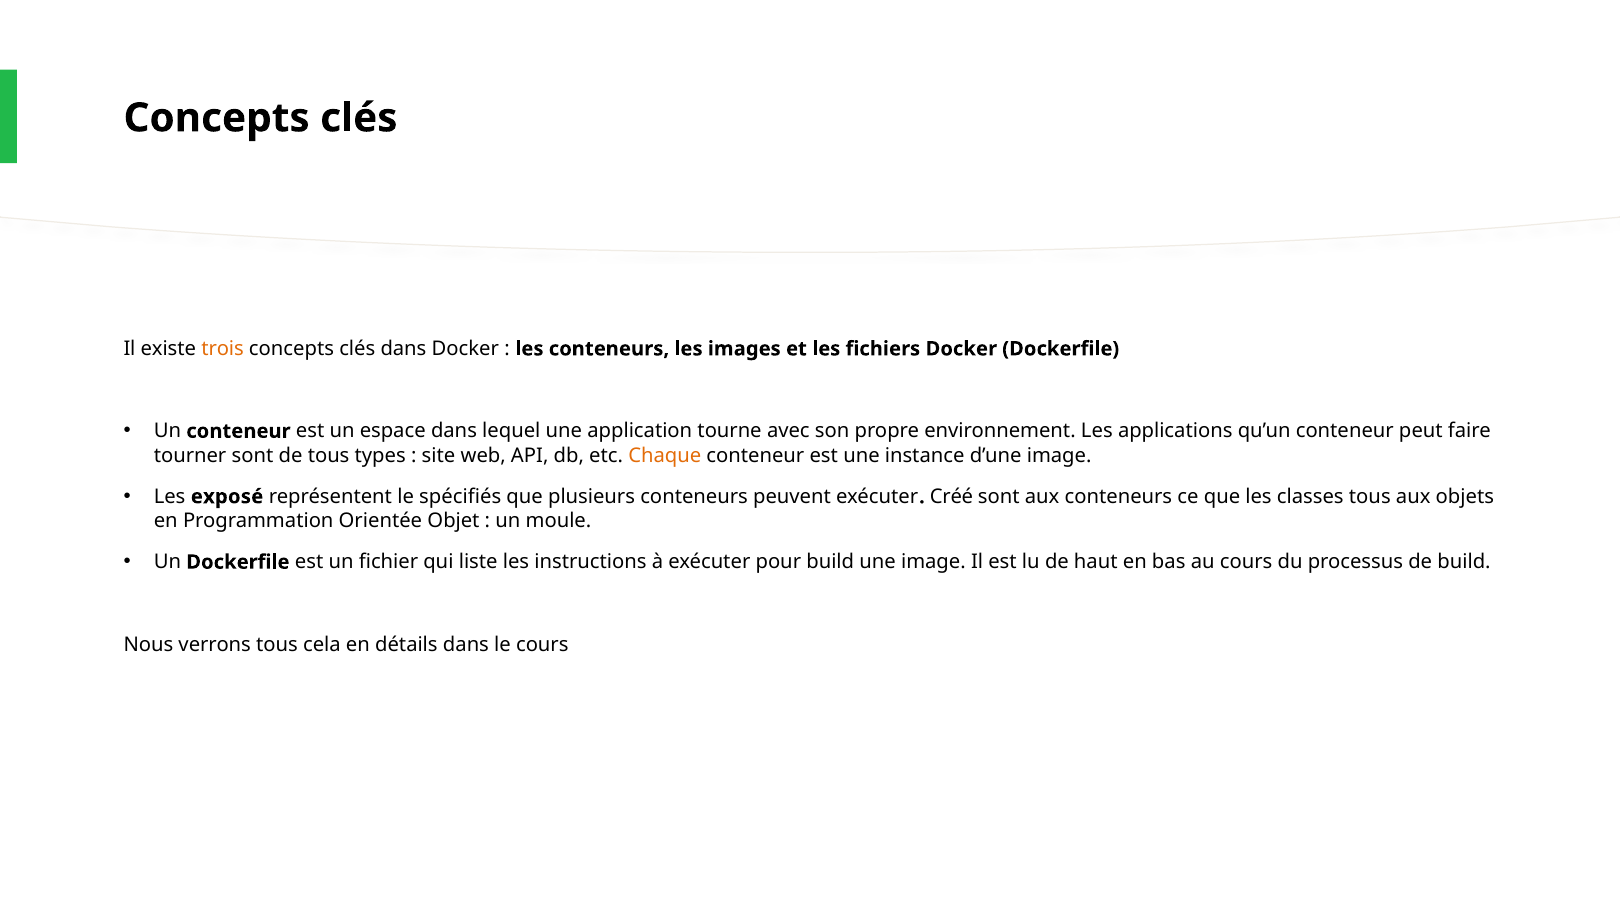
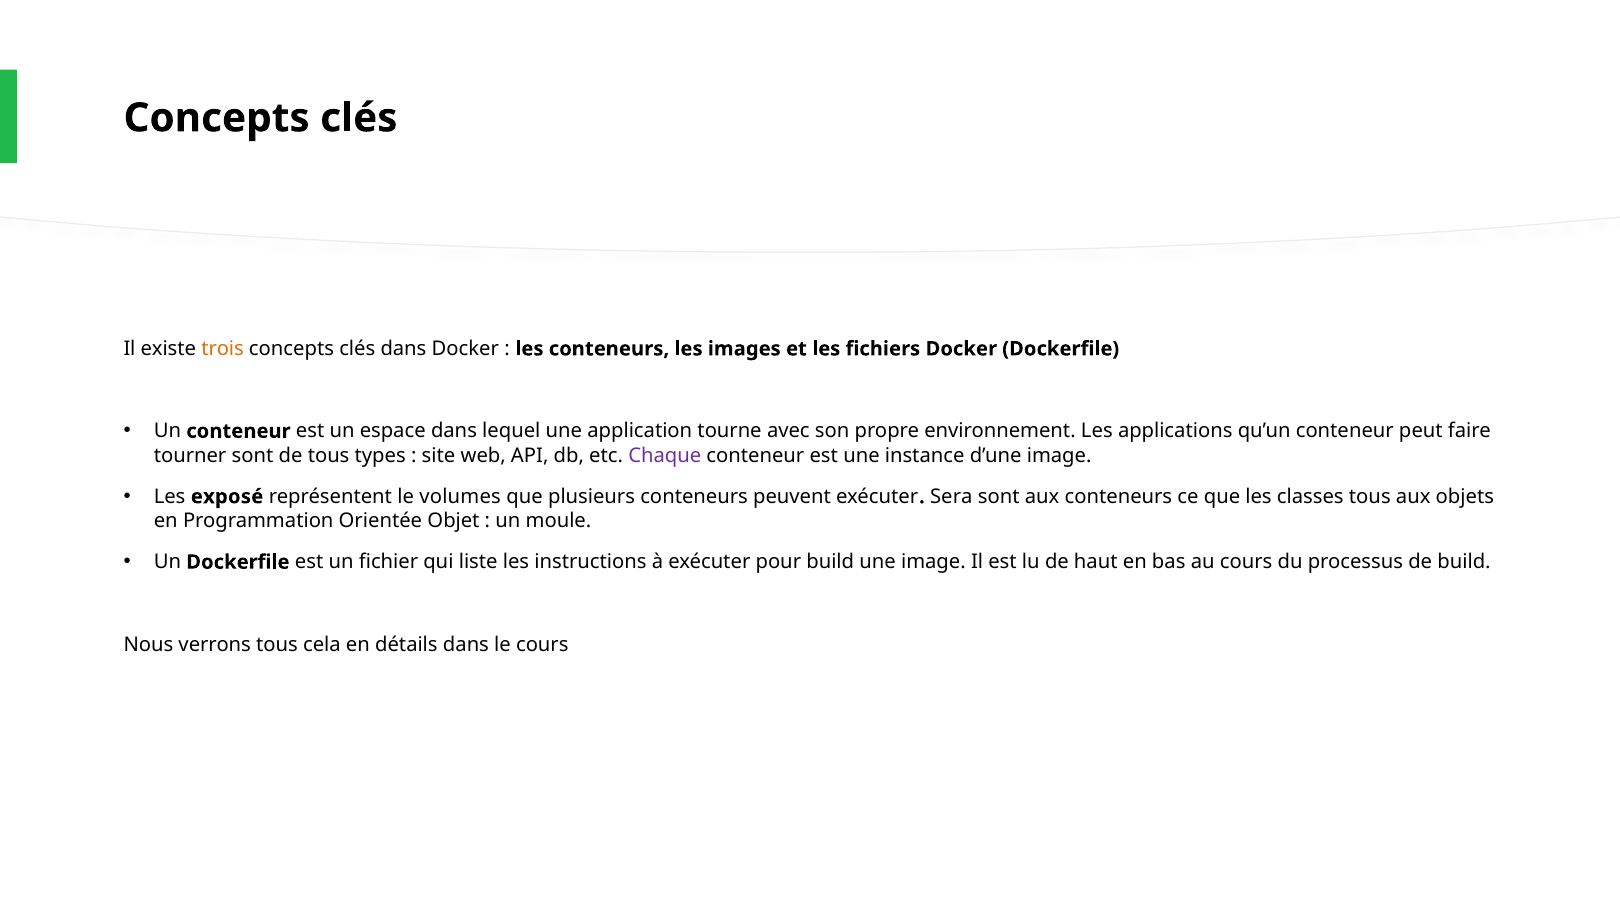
Chaque colour: orange -> purple
spécifiés: spécifiés -> volumes
Créé: Créé -> Sera
